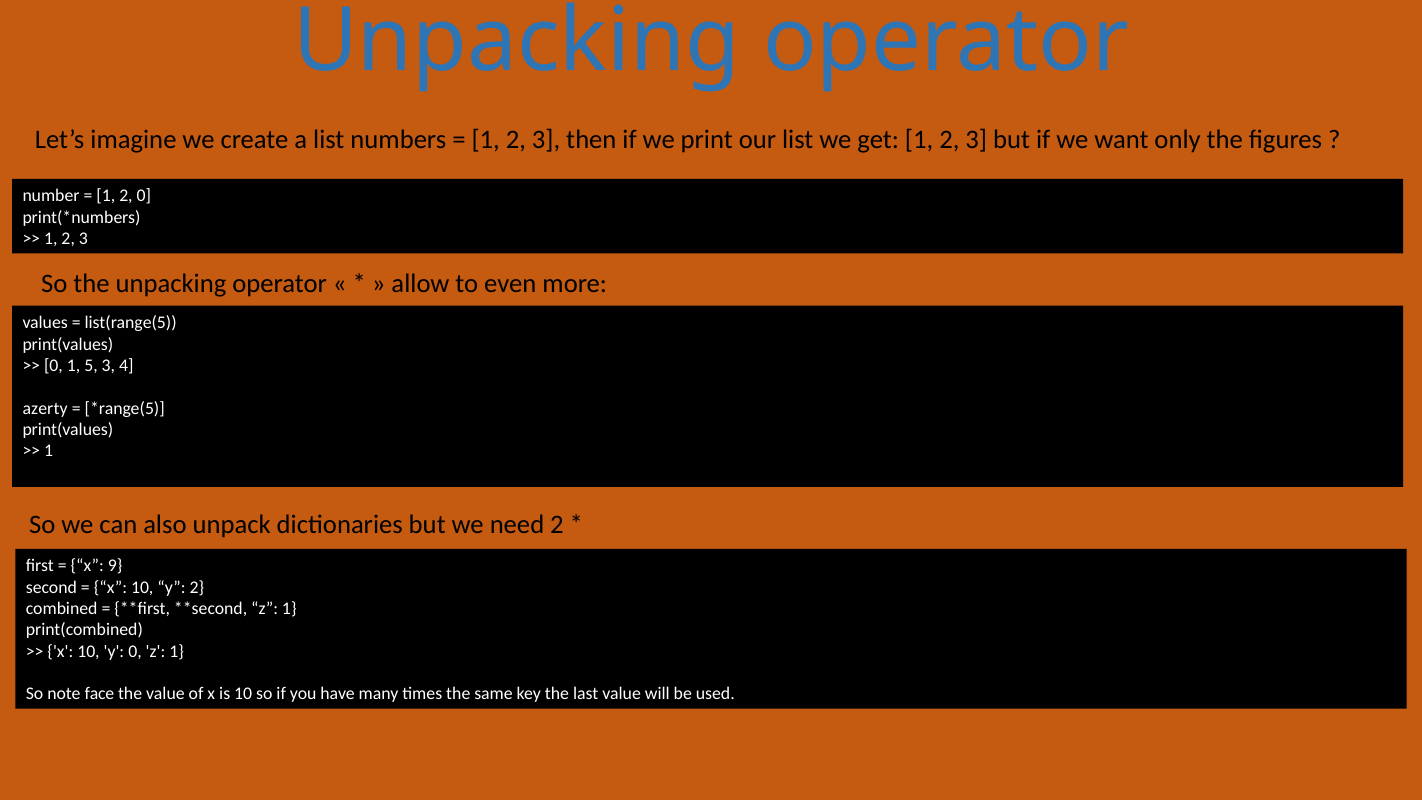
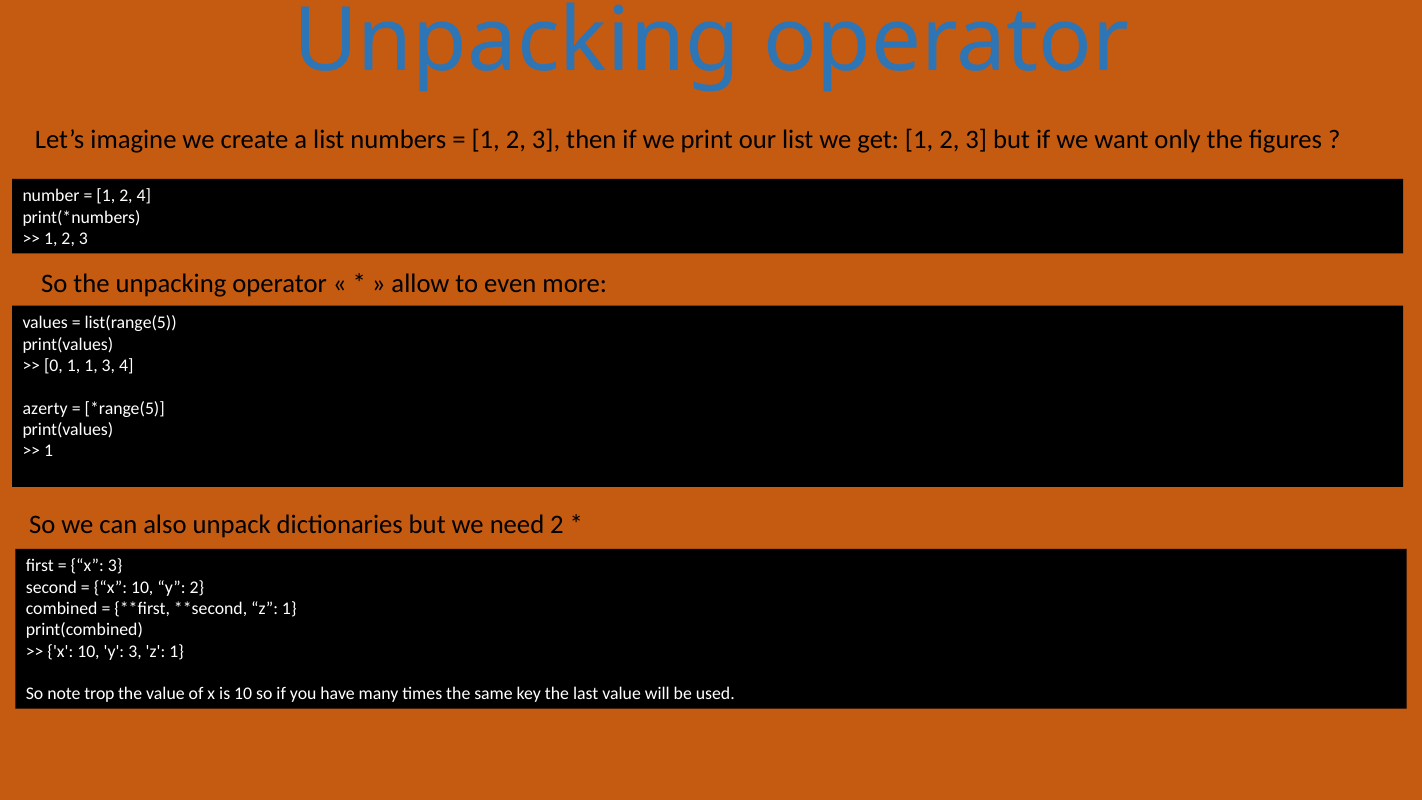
2 0: 0 -> 4
1 5: 5 -> 1
x 9: 9 -> 3
y 0: 0 -> 3
face: face -> trop
